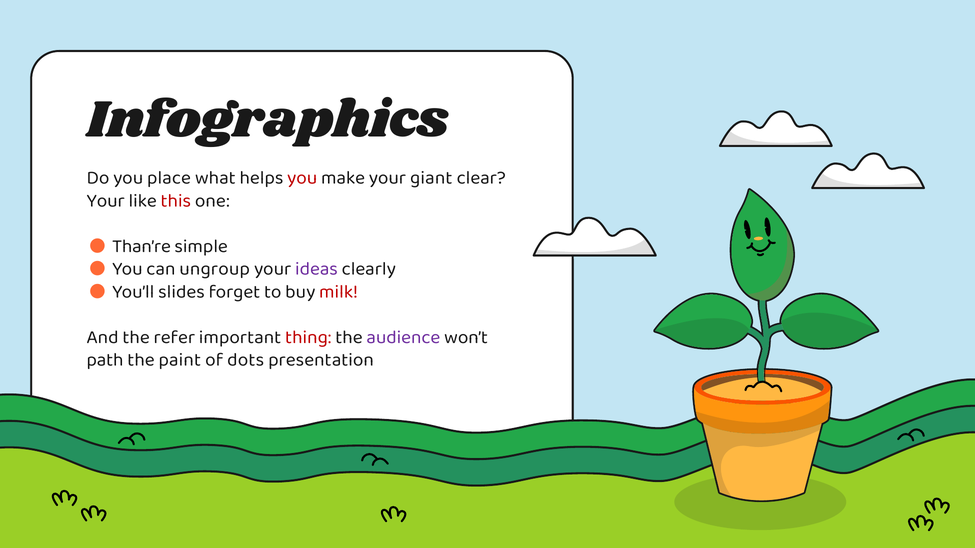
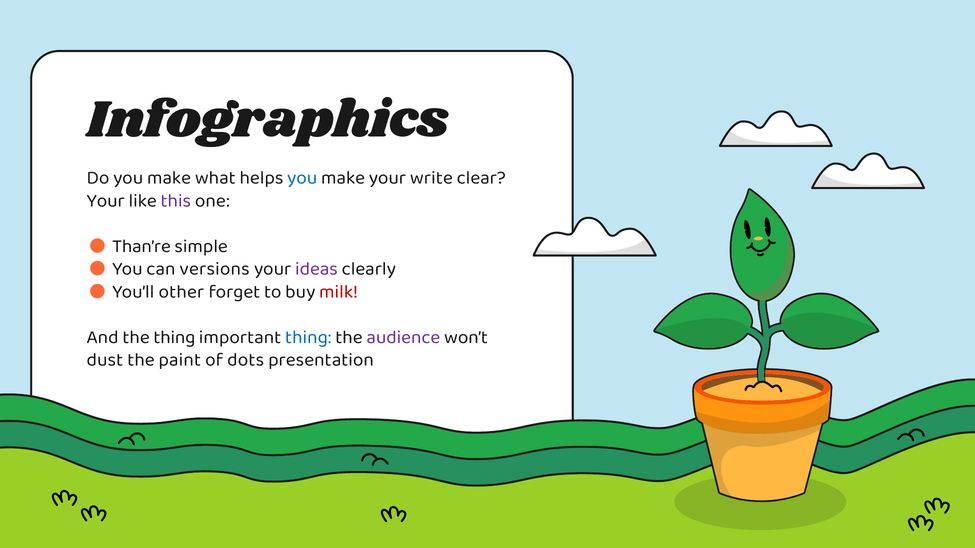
Do you place: place -> make
you at (302, 178) colour: red -> blue
giant: giant -> write
this colour: red -> purple
ungroup: ungroup -> versions
slides: slides -> other
the refer: refer -> thing
thing at (308, 337) colour: red -> blue
path: path -> dust
